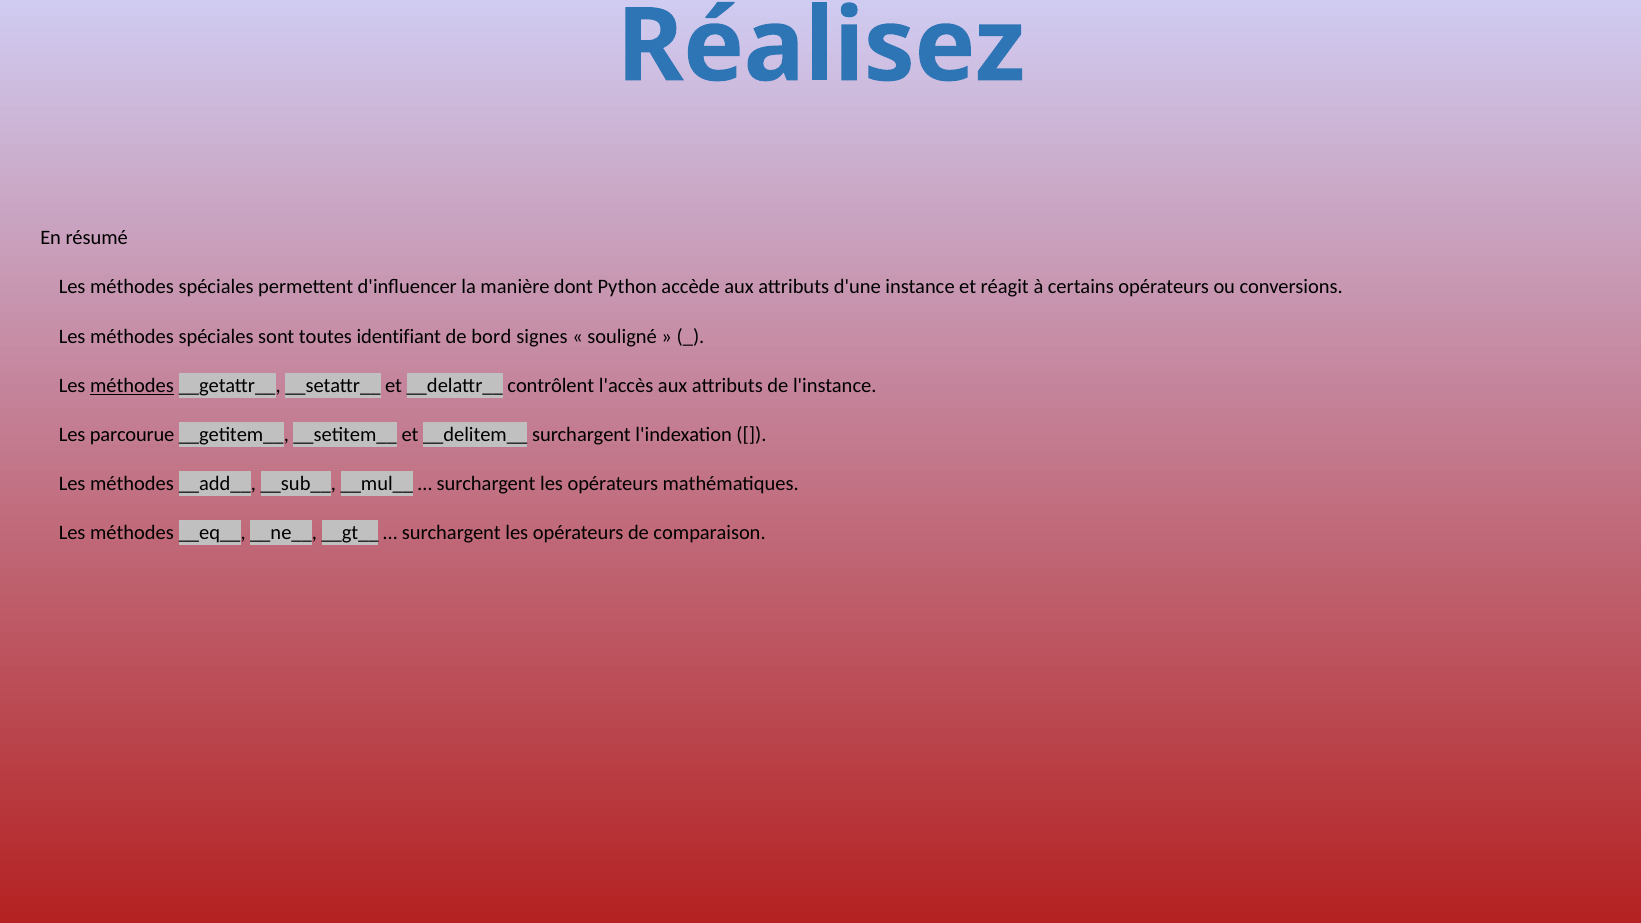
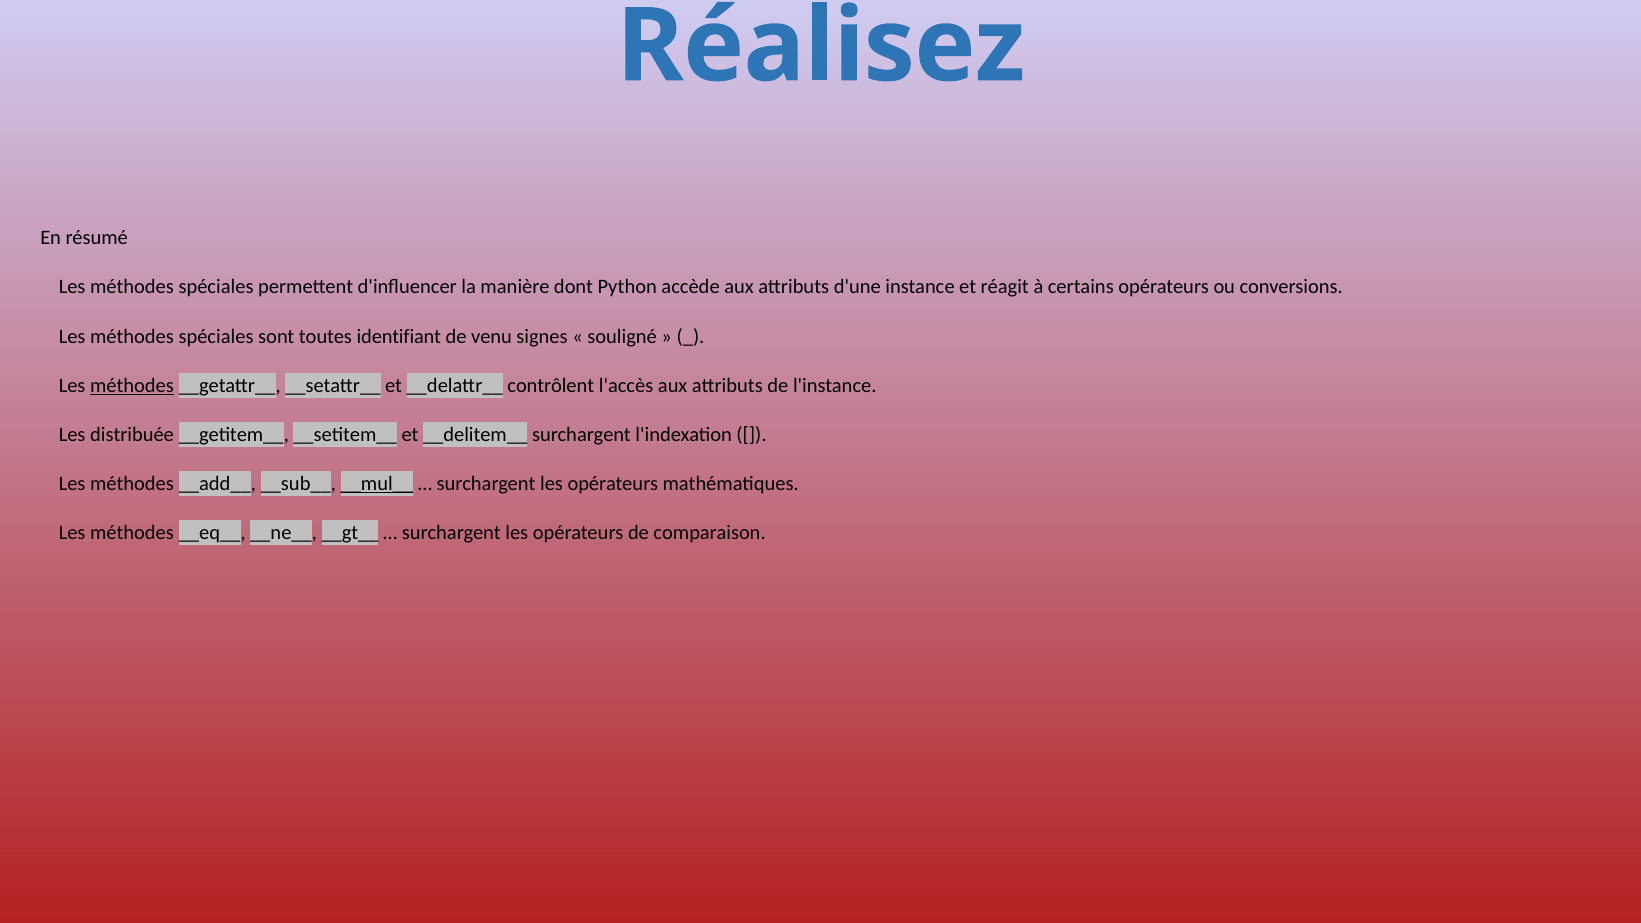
bord: bord -> venu
parcourue: parcourue -> distribuée
__mul__ underline: none -> present
